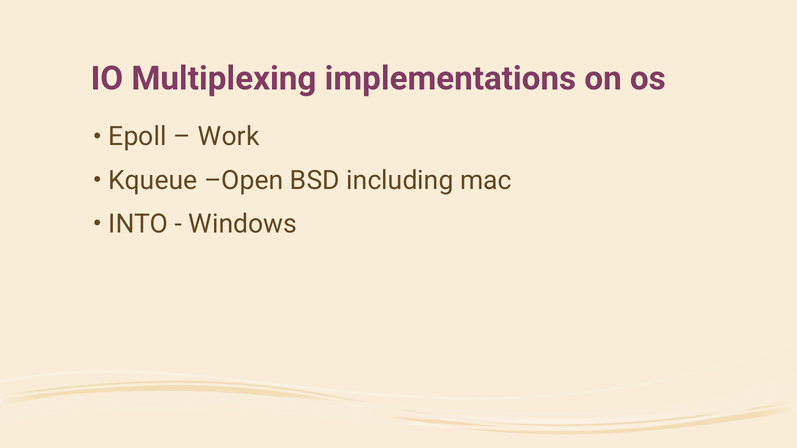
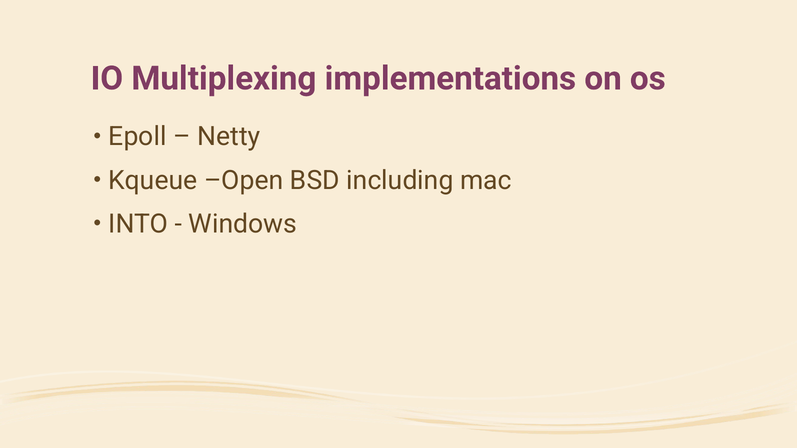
Work: Work -> Netty
